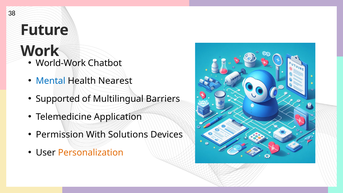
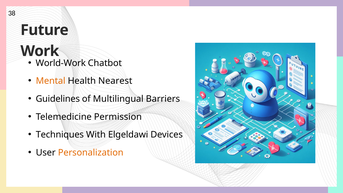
Mental colour: blue -> orange
Supported: Supported -> Guidelines
Application: Application -> Permission
Permission: Permission -> Techniques
Solutions: Solutions -> Elgeldawi
